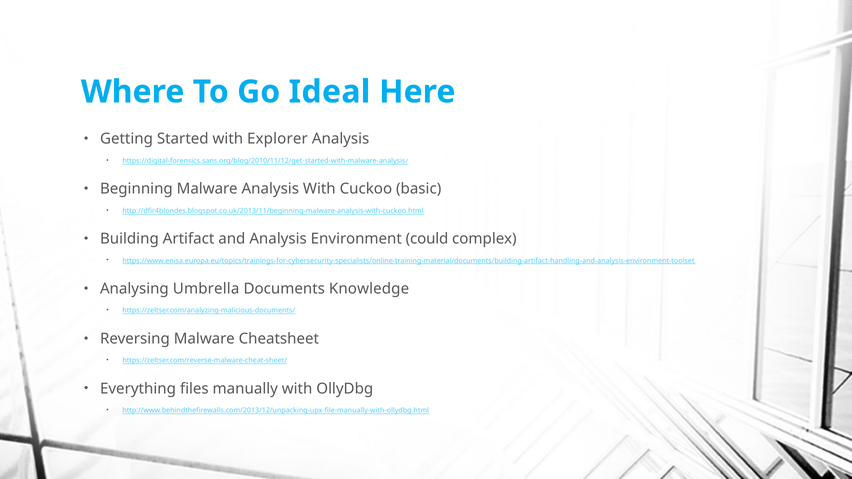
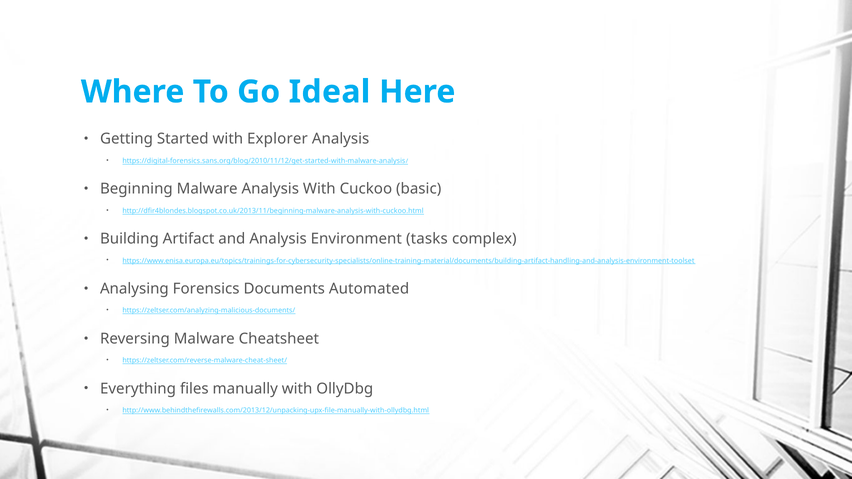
could: could -> tasks
Umbrella: Umbrella -> Forensics
Knowledge: Knowledge -> Automated
